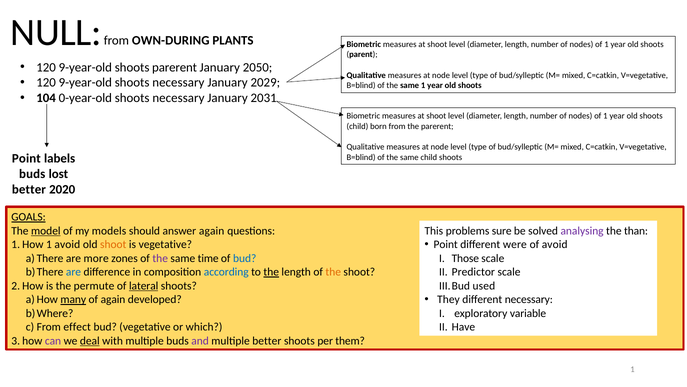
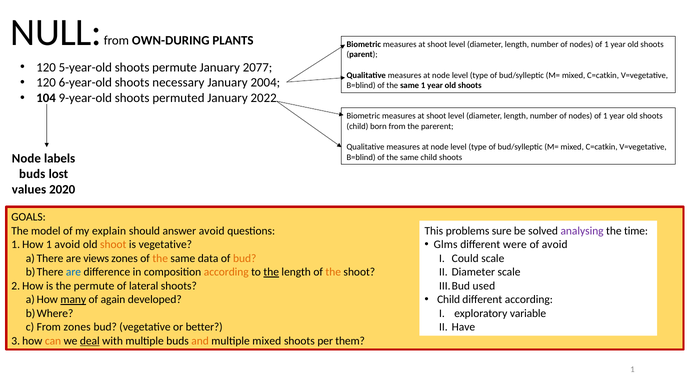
9-year-old at (85, 67): 9-year-old -> 5-year-old
shoots parerent: parerent -> permute
2050: 2050 -> 2077
9-year-old at (85, 83): 9-year-old -> 6-year-old
2029: 2029 -> 2004
0-year-old: 0-year-old -> 9-year-old
necessary at (178, 98): necessary -> permuted
2031: 2031 -> 2022
Point at (26, 158): Point -> Node
better at (29, 189): better -> values
GOALS underline: present -> none
model underline: present -> none
models: models -> explain
answer again: again -> avoid
than: than -> time
Point at (446, 244): Point -> Glms
more: more -> views
the at (160, 258) colour: purple -> orange
time: time -> data
bud at (245, 258) colour: blue -> orange
Those: Those -> Could
according at (226, 272) colour: blue -> orange
Predictor at (473, 272): Predictor -> Diameter
lateral underline: present -> none
They at (449, 299): They -> Child
different necessary: necessary -> according
effect at (77, 327): effect -> zones
which: which -> better
can colour: purple -> orange
and colour: purple -> orange
multiple better: better -> mixed
